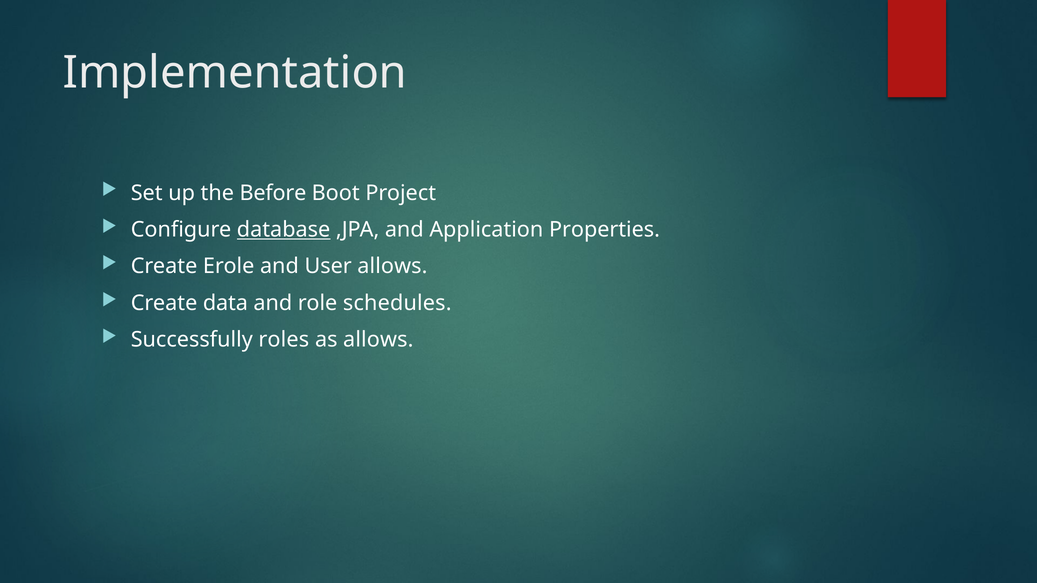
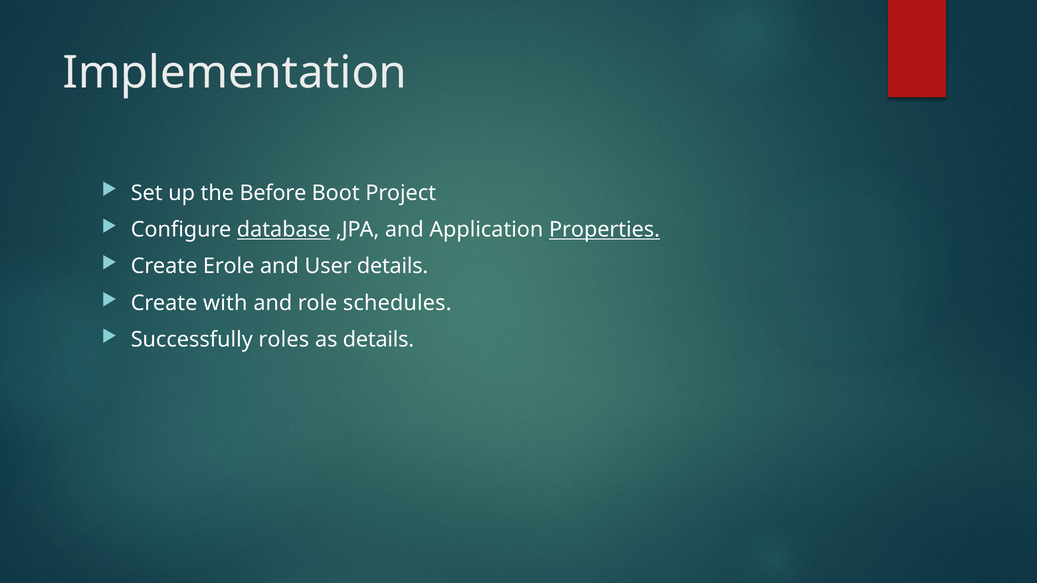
Properties underline: none -> present
User allows: allows -> details
data: data -> with
as allows: allows -> details
